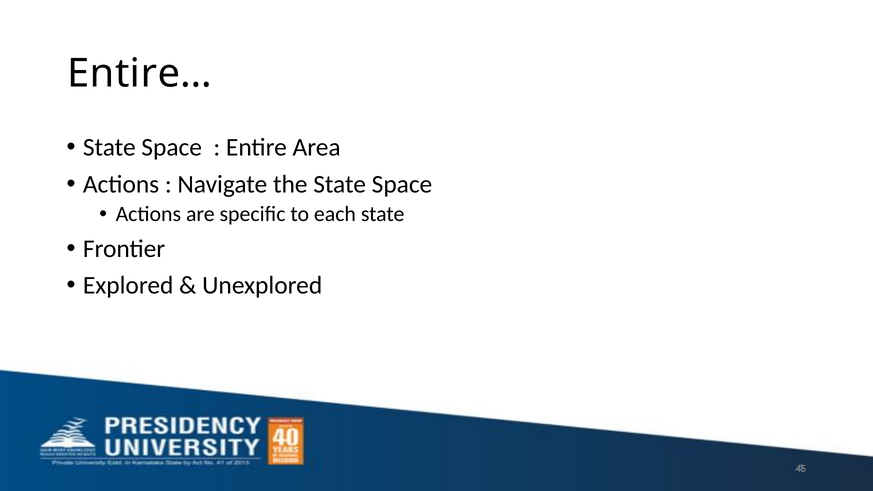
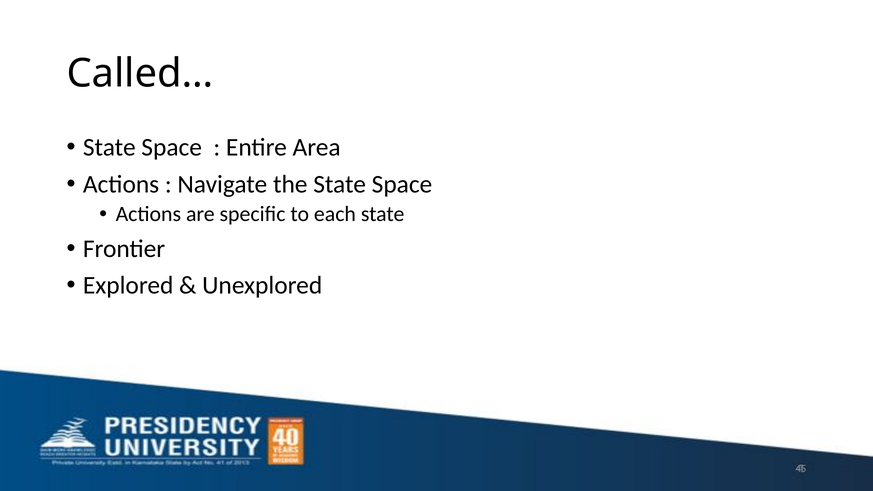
Entire…: Entire… -> Called…
